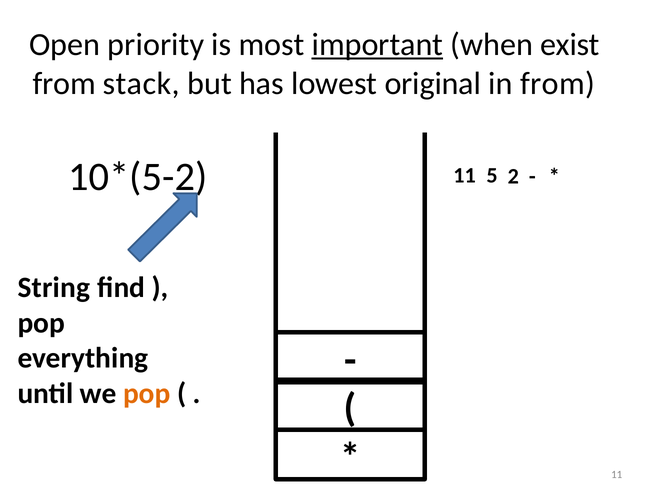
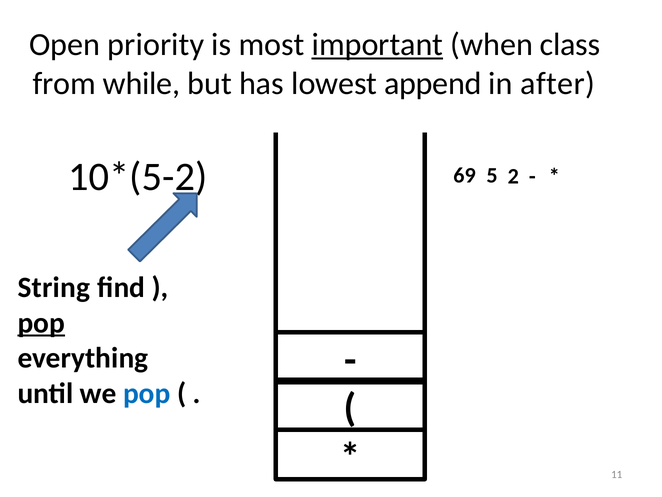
exist: exist -> class
stack: stack -> while
original: original -> append
in from: from -> after
11 at (465, 175): 11 -> 69
pop at (41, 323) underline: none -> present
pop at (147, 393) colour: orange -> blue
